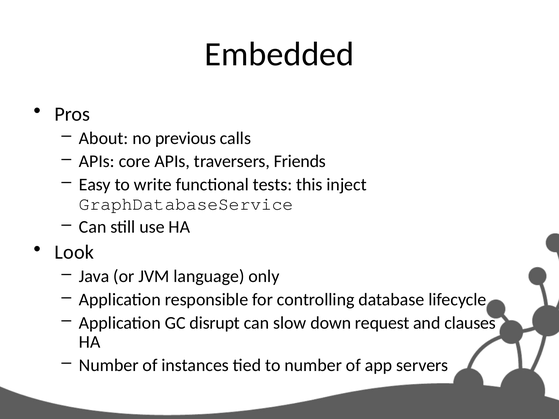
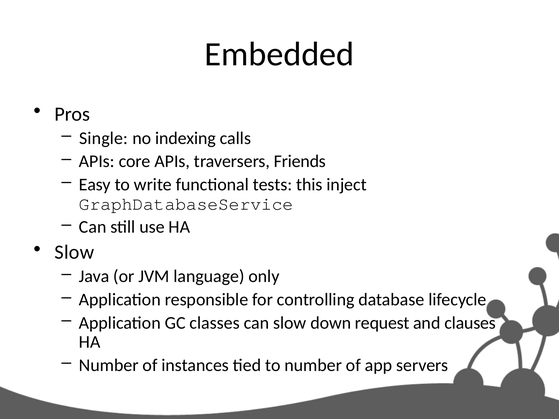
About: About -> Single
previous: previous -> indexing
Look at (74, 252): Look -> Slow
disrupt: disrupt -> classes
